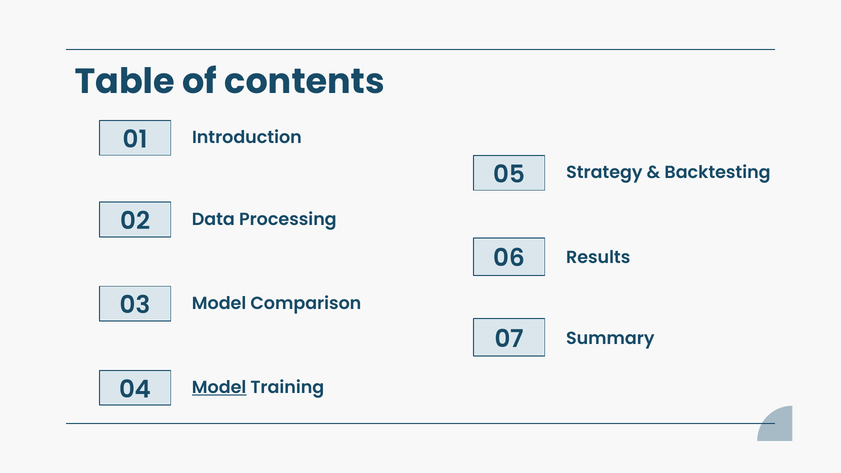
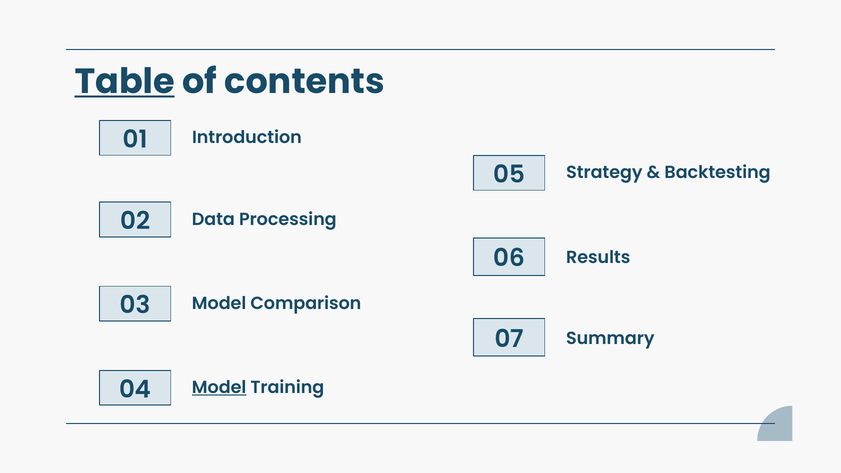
Table underline: none -> present
